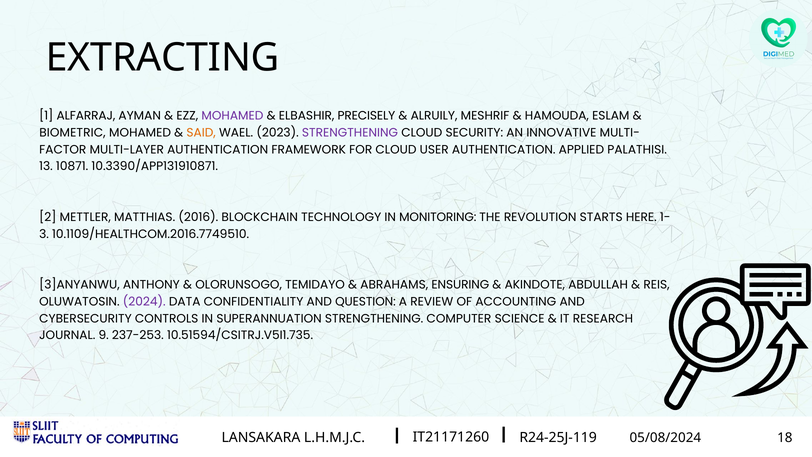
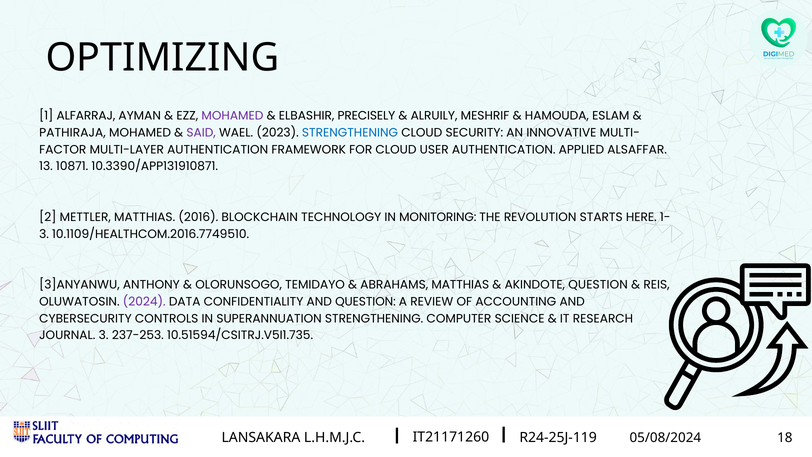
EXTRACTING: EXTRACTING -> OPTIMIZING
BIOMETRIC: BIOMETRIC -> PATHIRAJA
SAID colour: orange -> purple
STRENGTHENING at (350, 133) colour: purple -> blue
PALATHISI: PALATHISI -> ALSAFFAR
ABRAHAMS ENSURING: ENSURING -> MATTHIAS
AKINDOTE ABDULLAH: ABDULLAH -> QUESTION
JOURNAL 9: 9 -> 3
